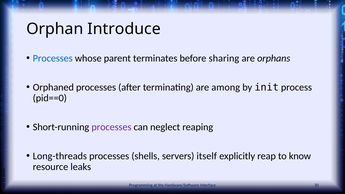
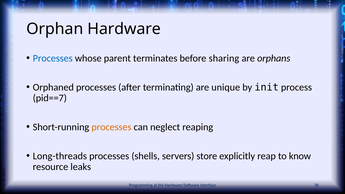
Introduce: Introduce -> Hardware
among: among -> unique
pid==0: pid==0 -> pid==7
processes at (111, 127) colour: purple -> orange
itself: itself -> store
